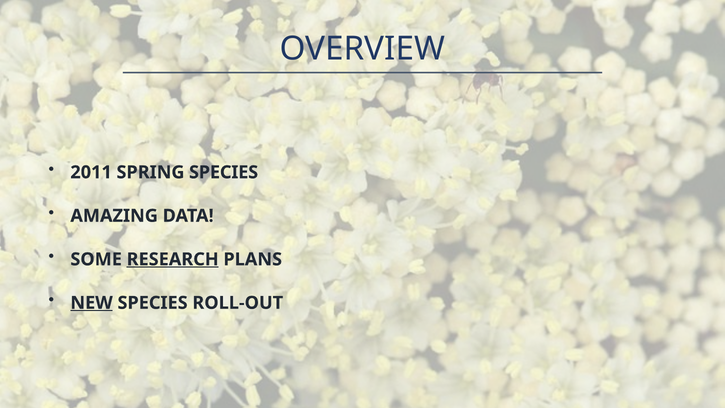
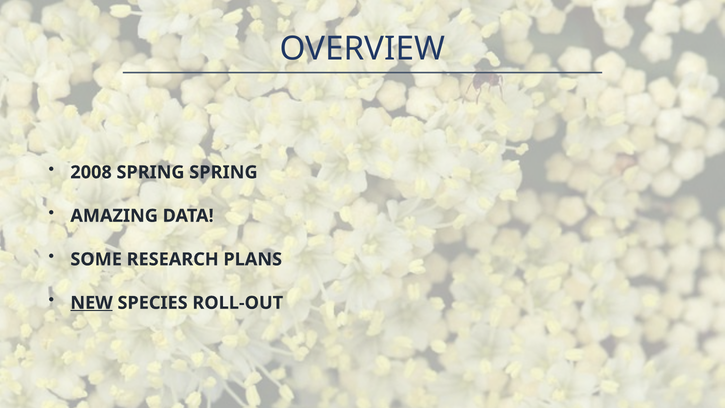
2011: 2011 -> 2008
SPRING SPECIES: SPECIES -> SPRING
RESEARCH underline: present -> none
